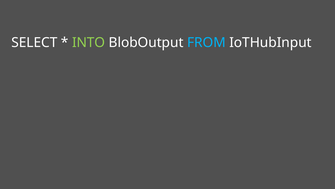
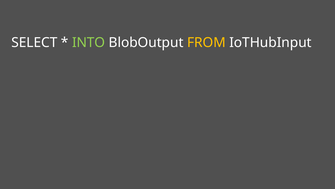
FROM colour: light blue -> yellow
